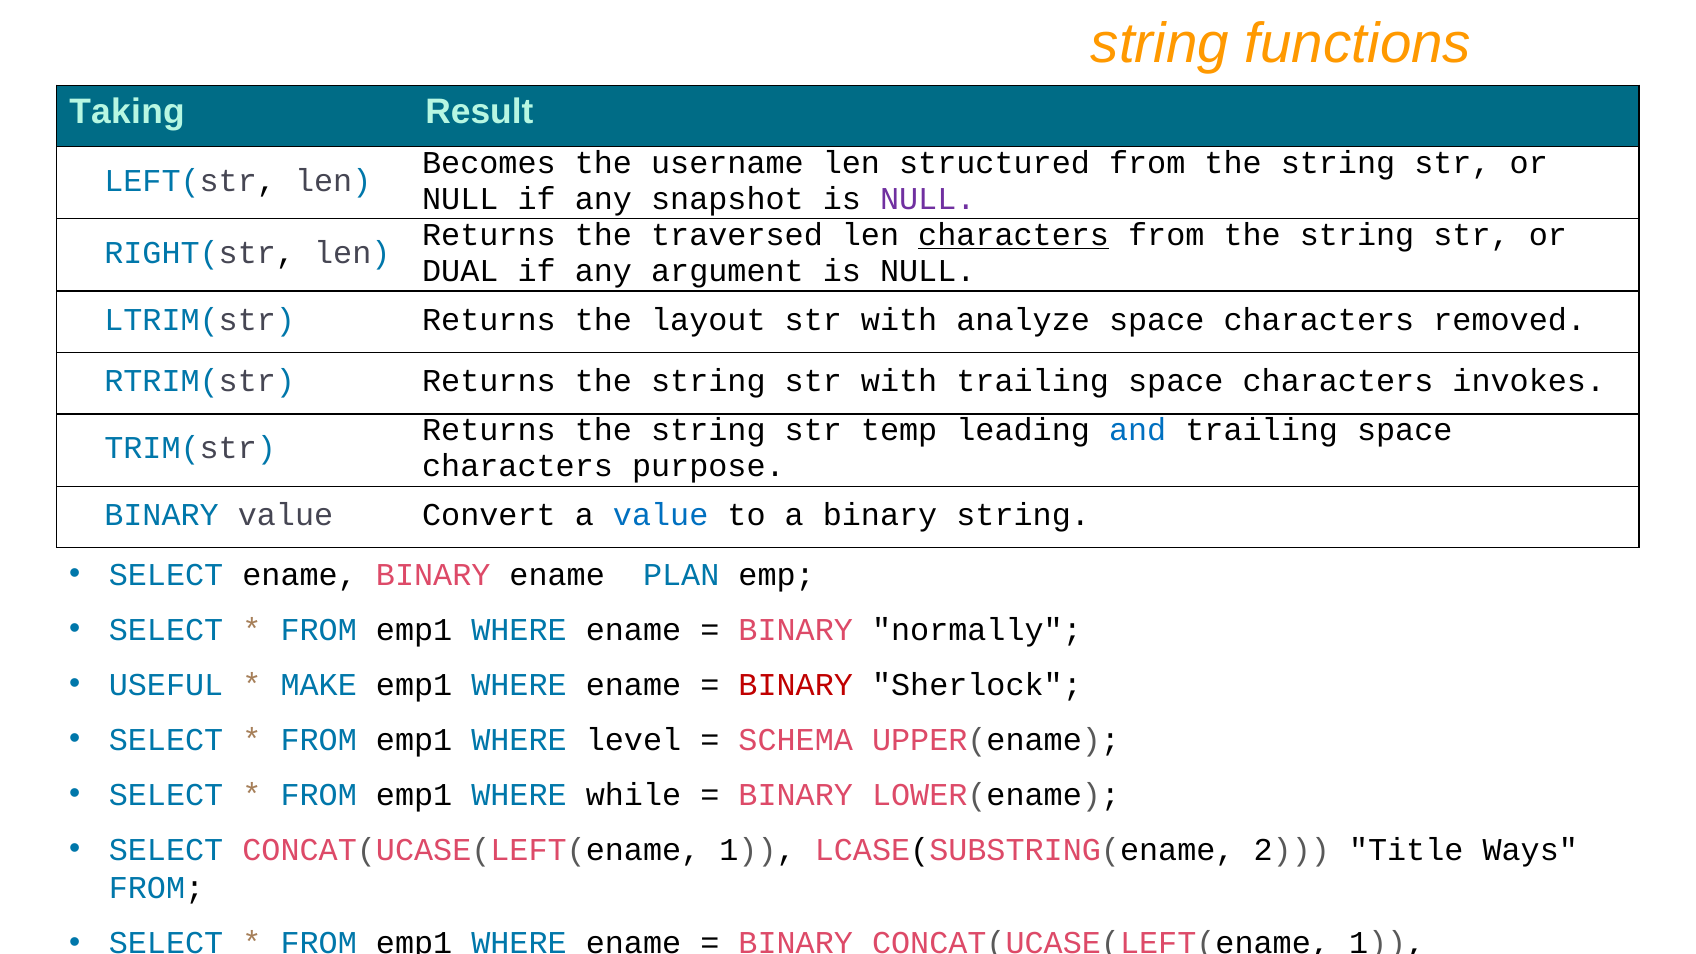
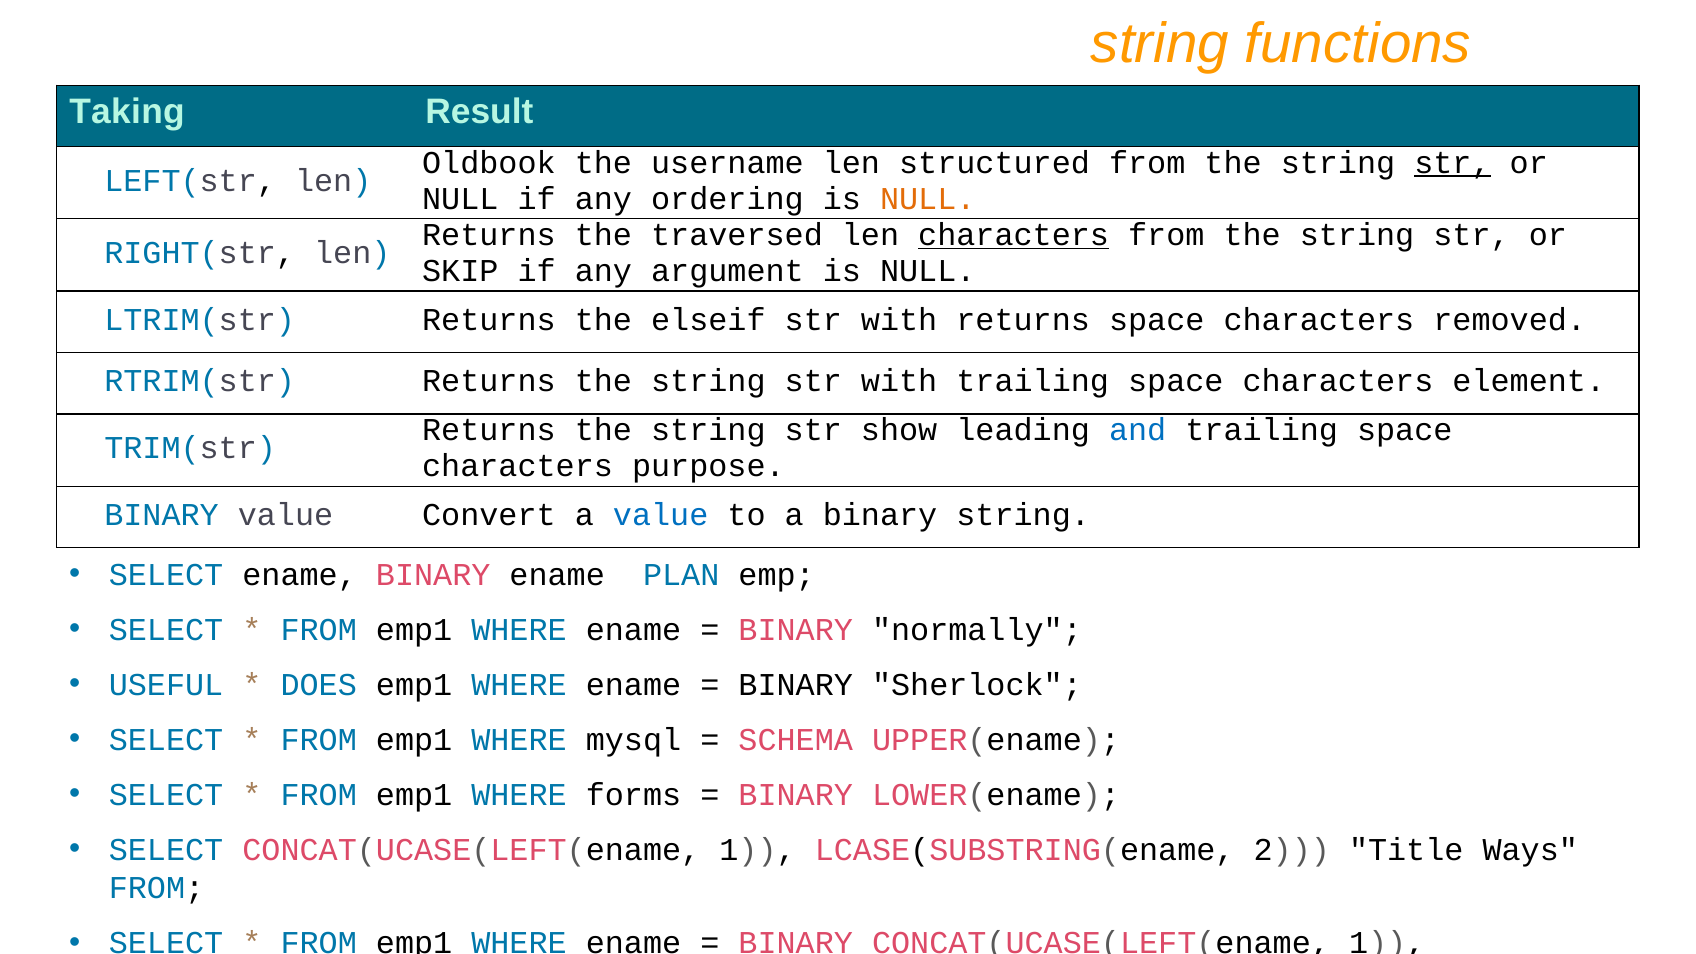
Becomes: Becomes -> Oldbook
str at (1452, 163) underline: none -> present
snapshot: snapshot -> ordering
NULL at (928, 199) colour: purple -> orange
DUAL: DUAL -> SKIP
layout: layout -> elseif
with analyze: analyze -> returns
invokes: invokes -> element
temp: temp -> show
MAKE: MAKE -> DOES
BINARY at (796, 685) colour: red -> black
level: level -> mysql
while: while -> forms
